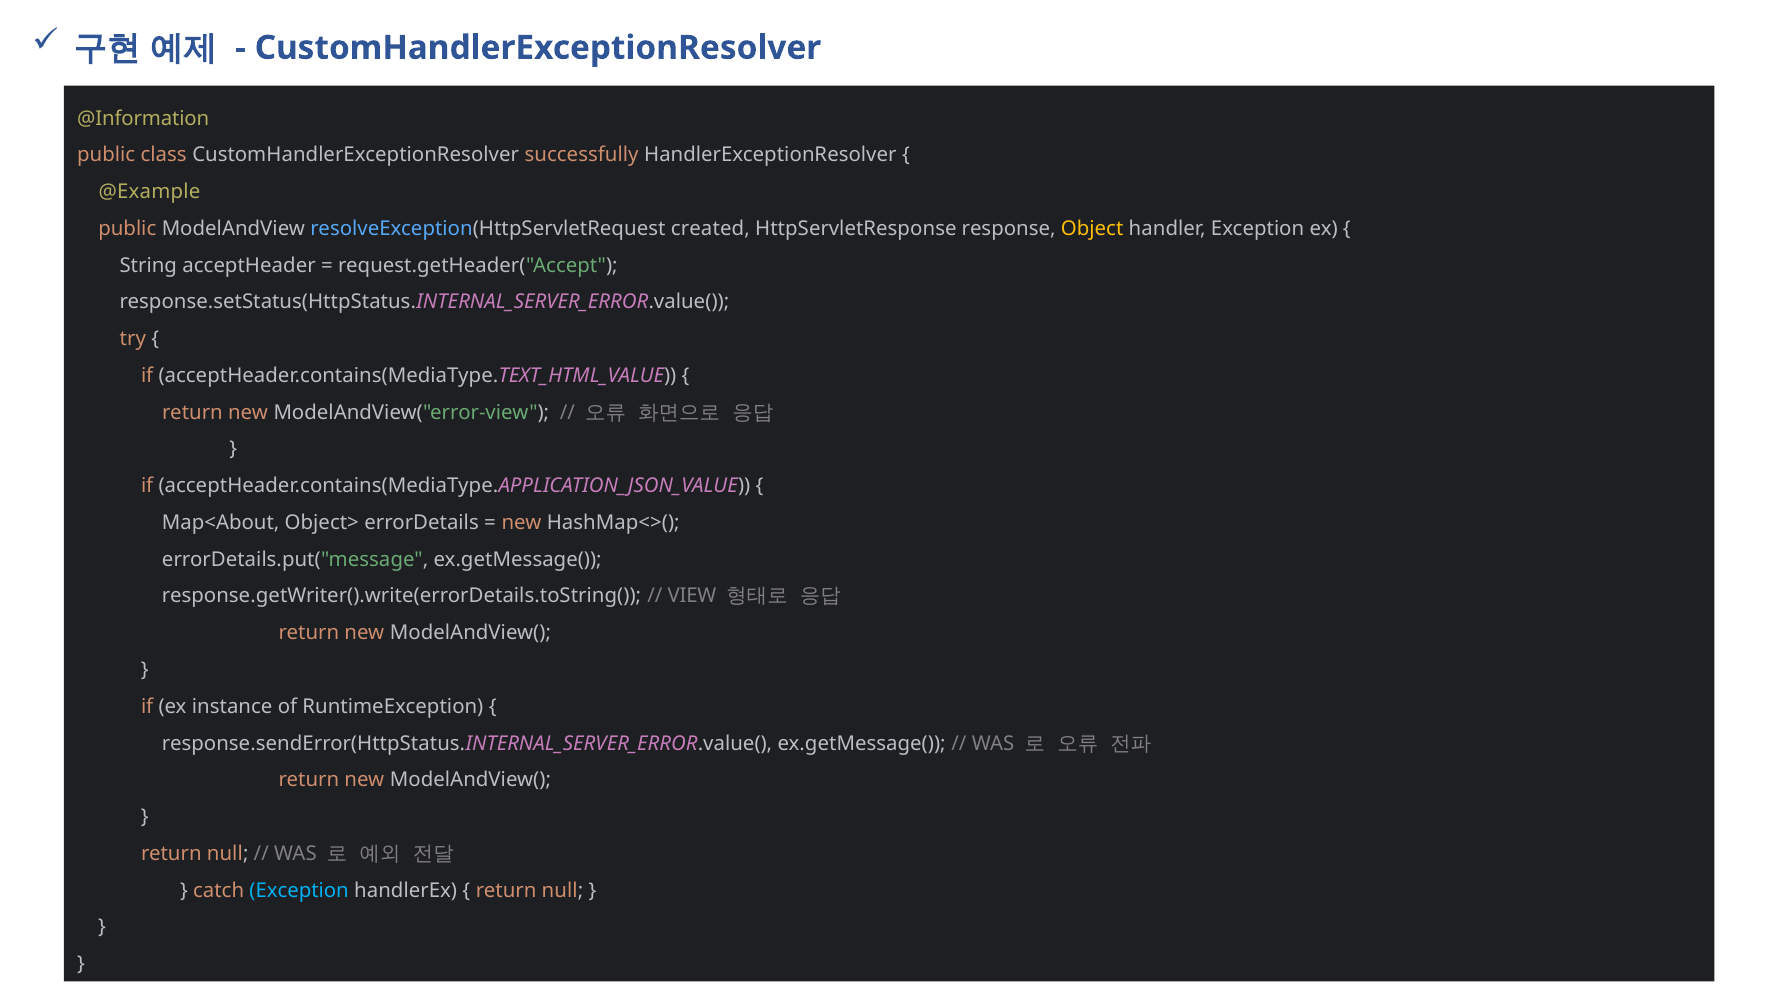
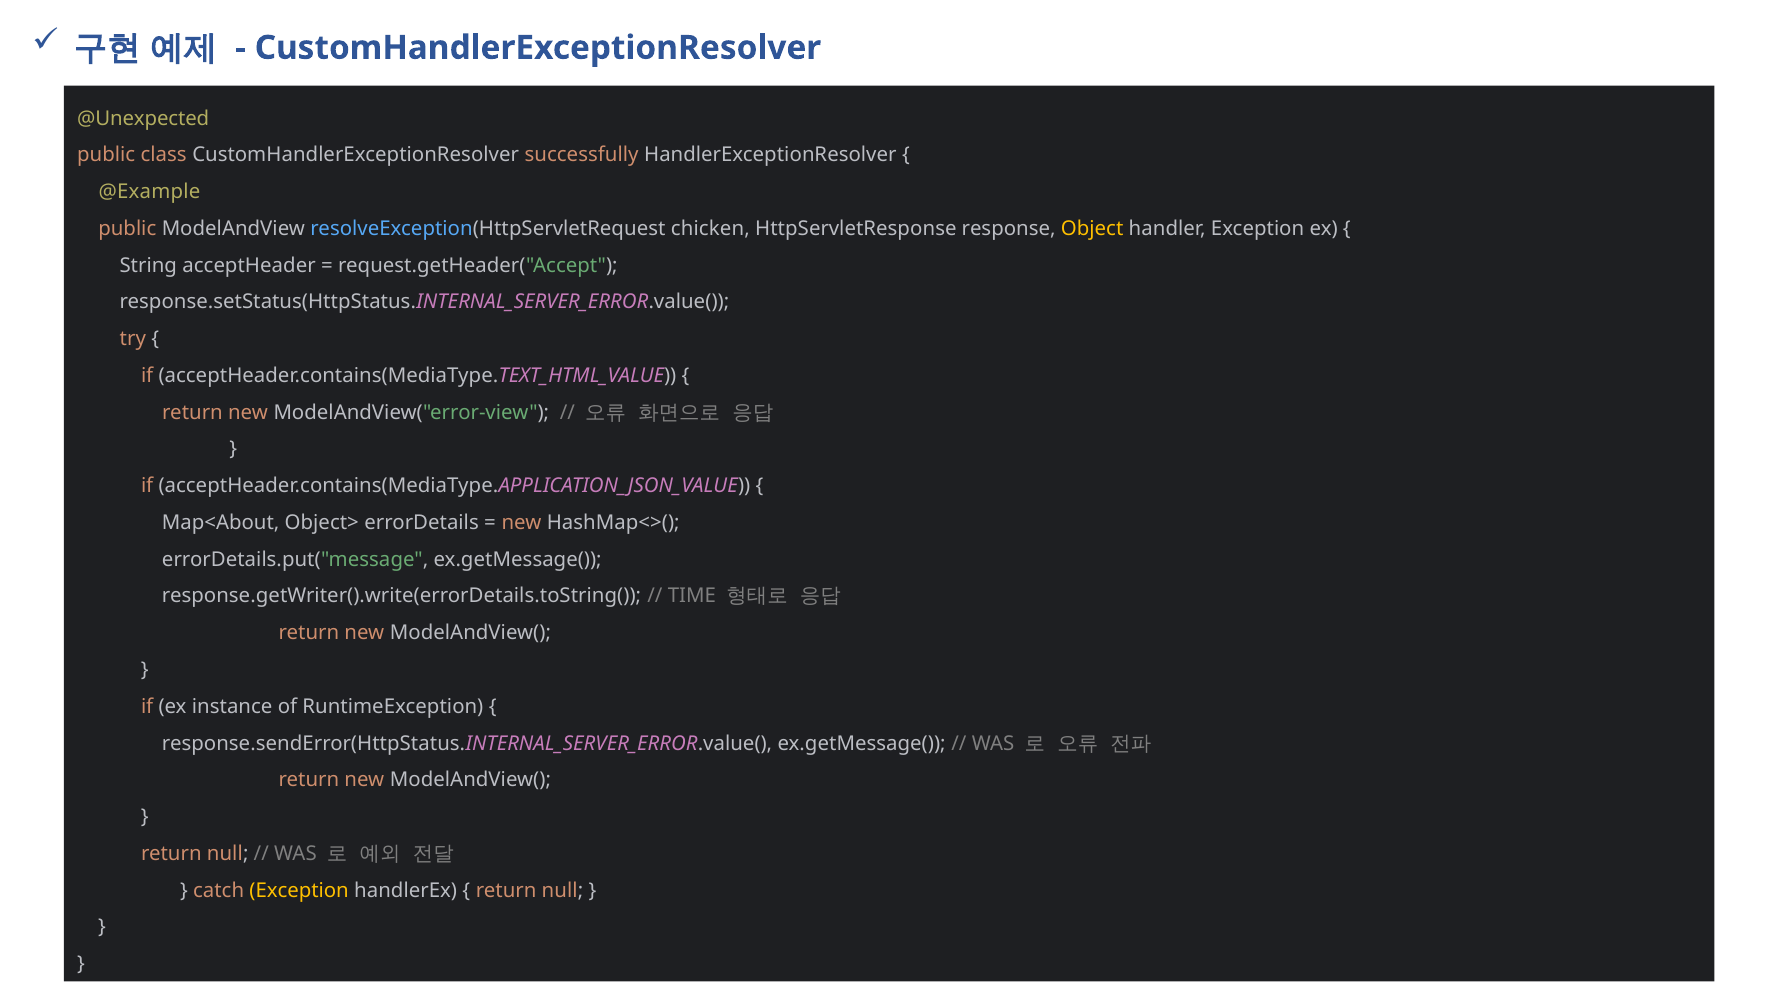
@Information: @Information -> @Unexpected
created: created -> chicken
VIEW: VIEW -> TIME
Exception at (299, 890) colour: light blue -> yellow
